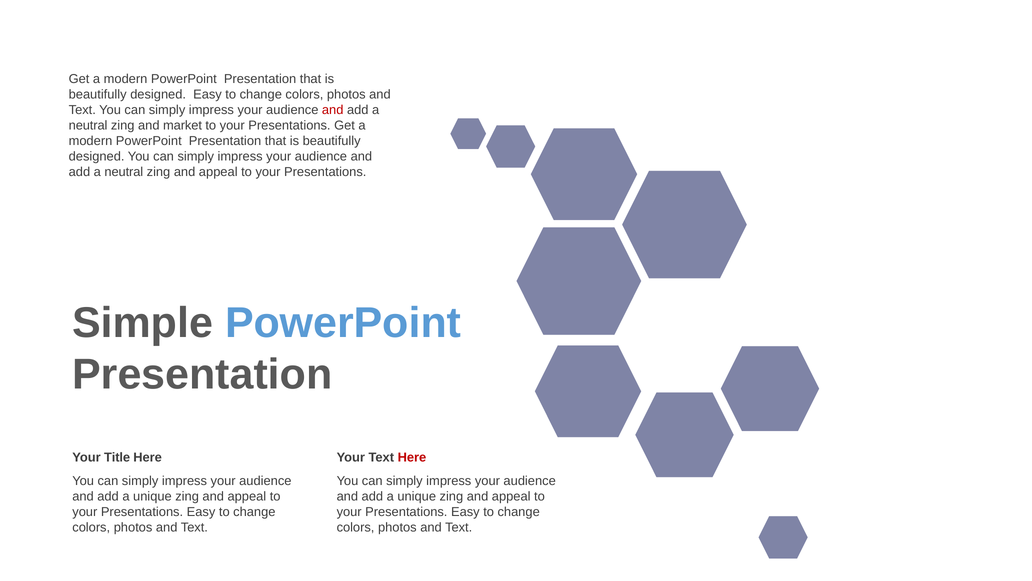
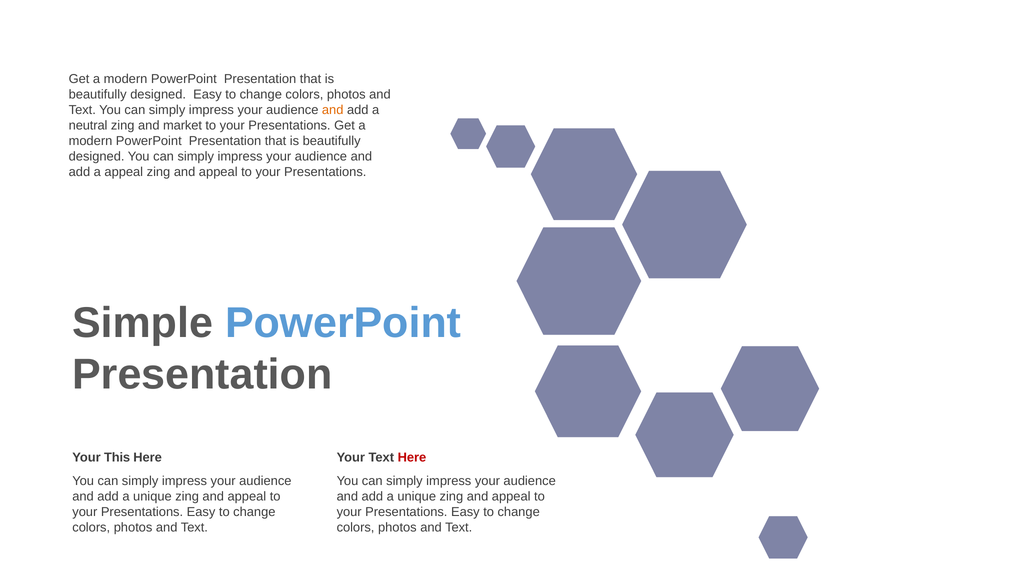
and at (333, 110) colour: red -> orange
neutral at (124, 172): neutral -> appeal
Title: Title -> This
